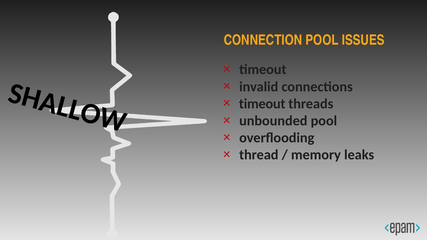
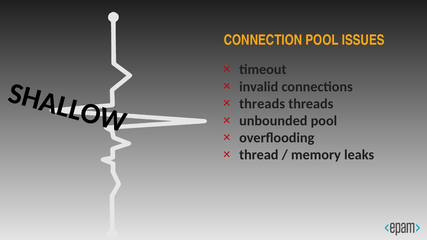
timeout at (262, 104): timeout -> threads
